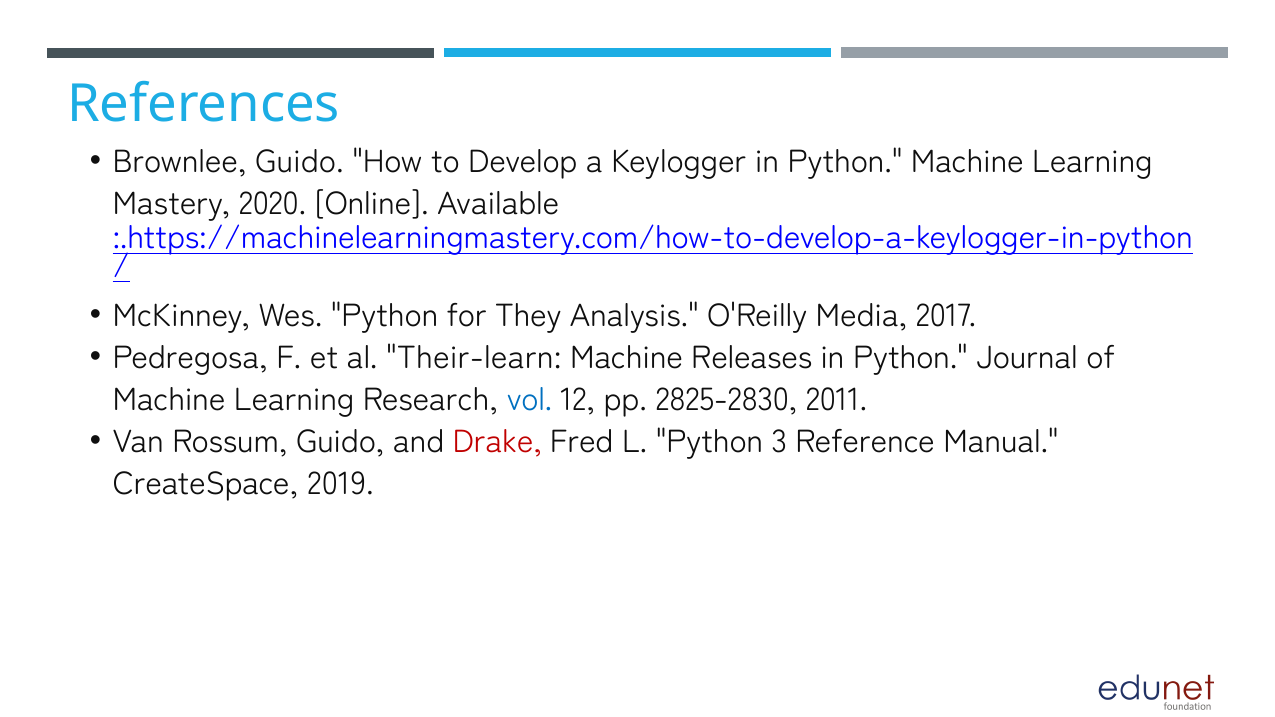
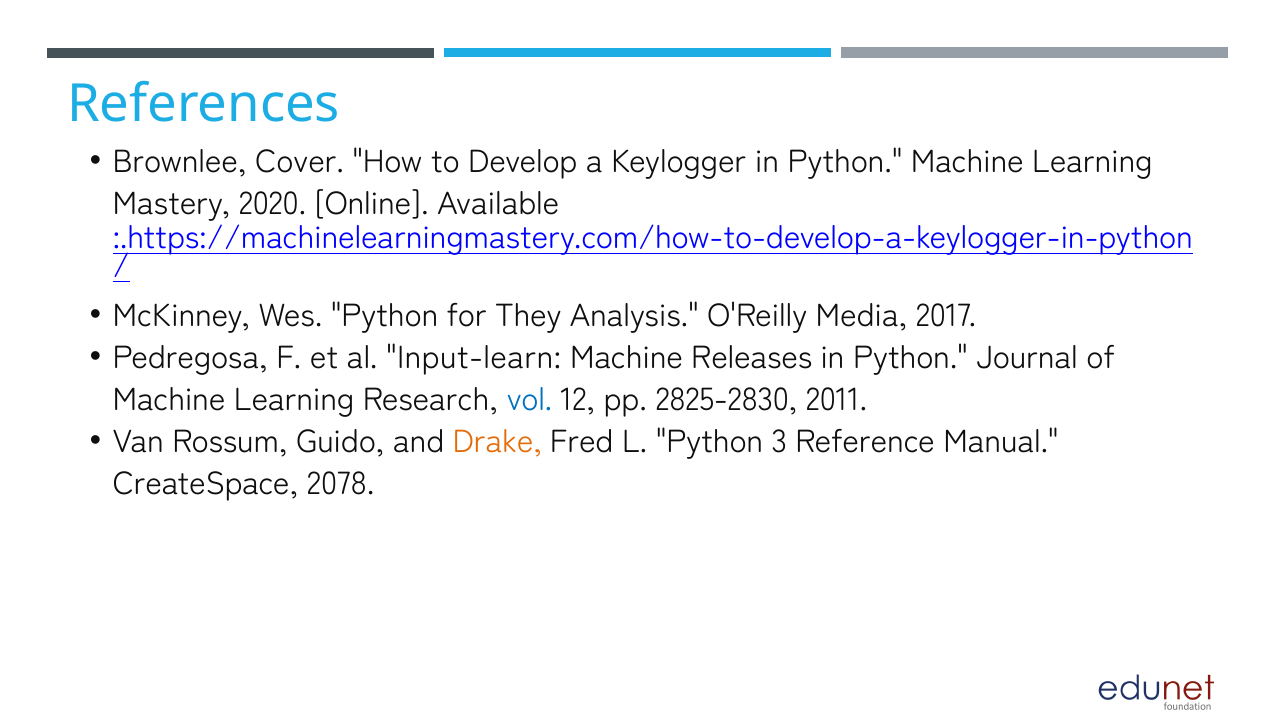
Brownlee Guido: Guido -> Cover
Their-learn: Their-learn -> Input-learn
Drake colour: red -> orange
2019: 2019 -> 2078
